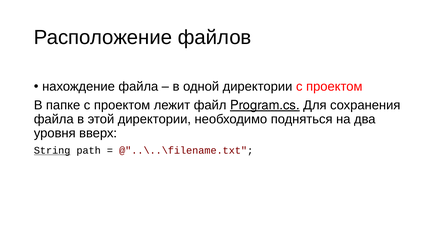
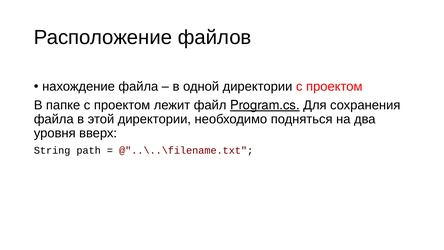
String underline: present -> none
